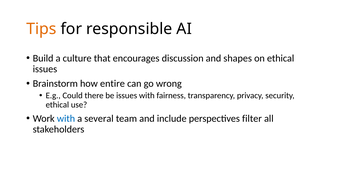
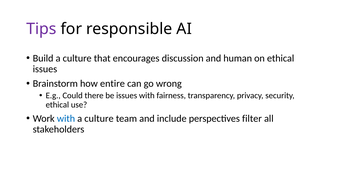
Tips colour: orange -> purple
shapes: shapes -> human
several at (99, 119): several -> culture
